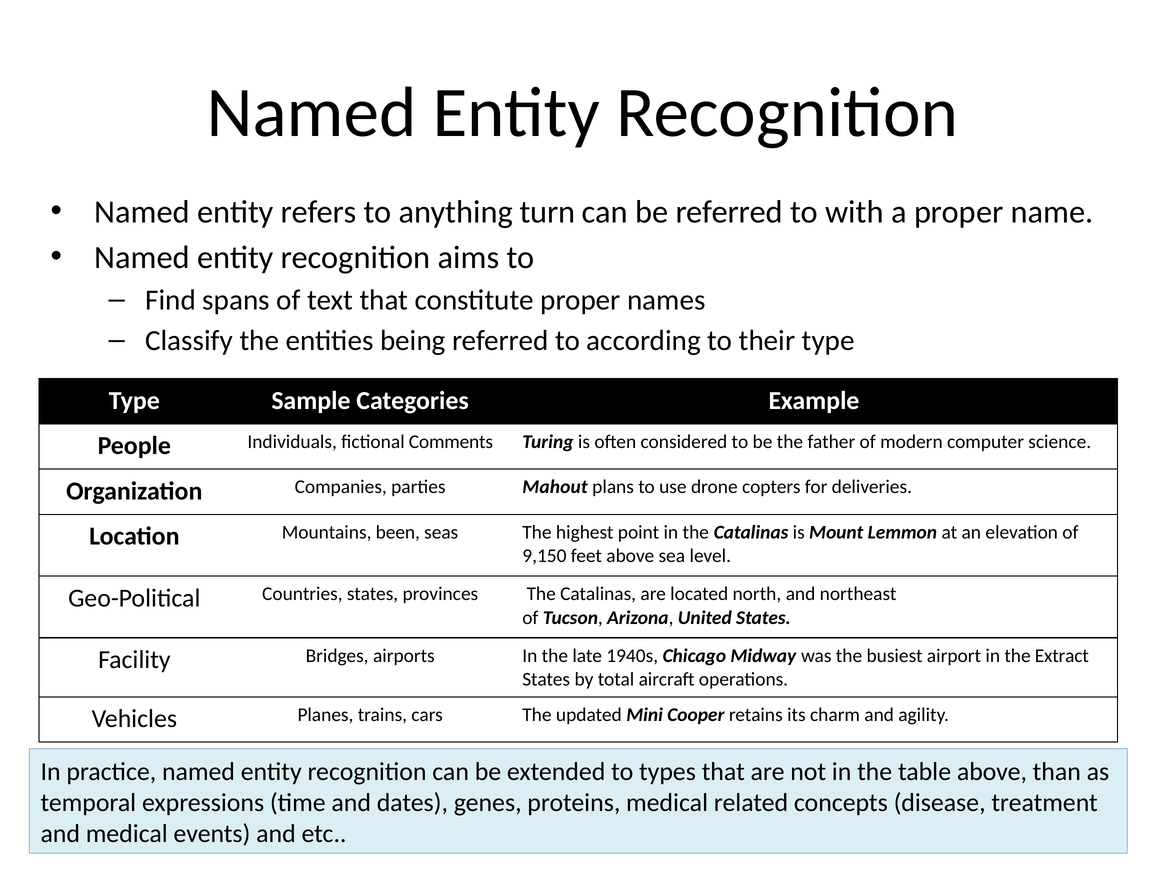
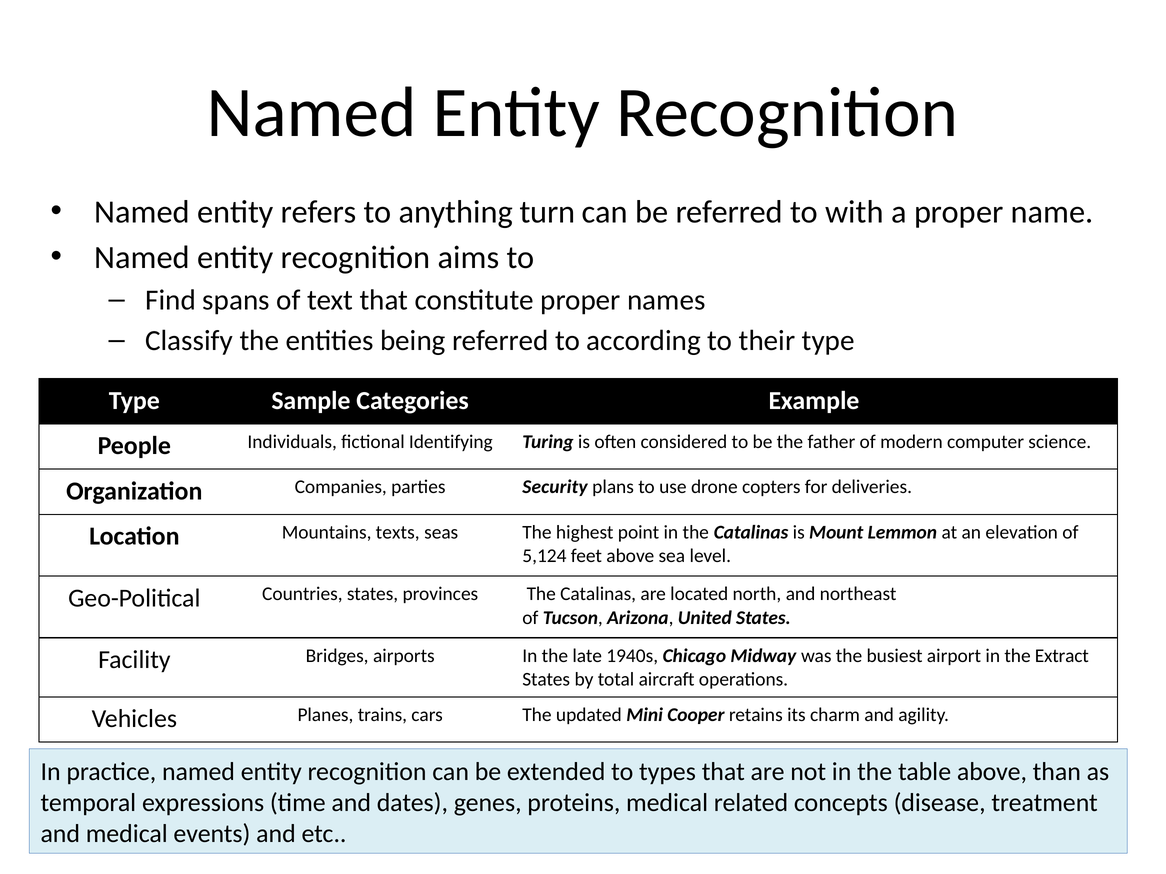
Comments: Comments -> Identifying
Mahout: Mahout -> Security
been: been -> texts
9,150: 9,150 -> 5,124
